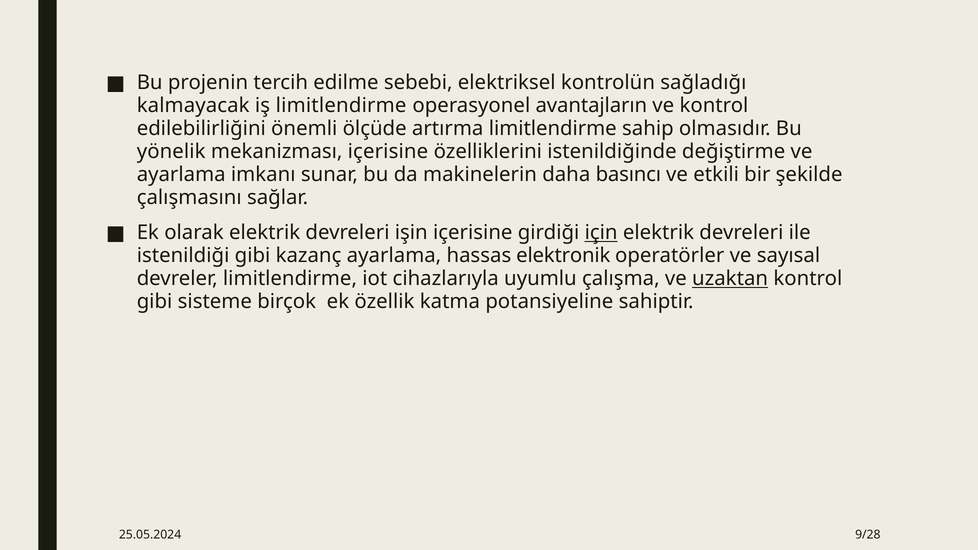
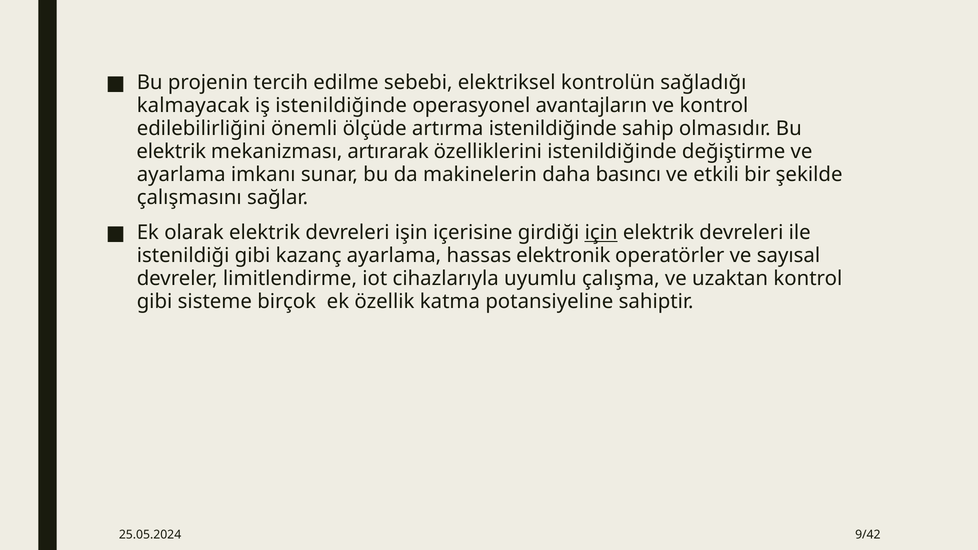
iş limitlendirme: limitlendirme -> istenildiğinde
artırma limitlendirme: limitlendirme -> istenildiğinde
yönelik at (171, 152): yönelik -> elektrik
mekanizması içerisine: içerisine -> artırarak
uzaktan underline: present -> none
9/28: 9/28 -> 9/42
